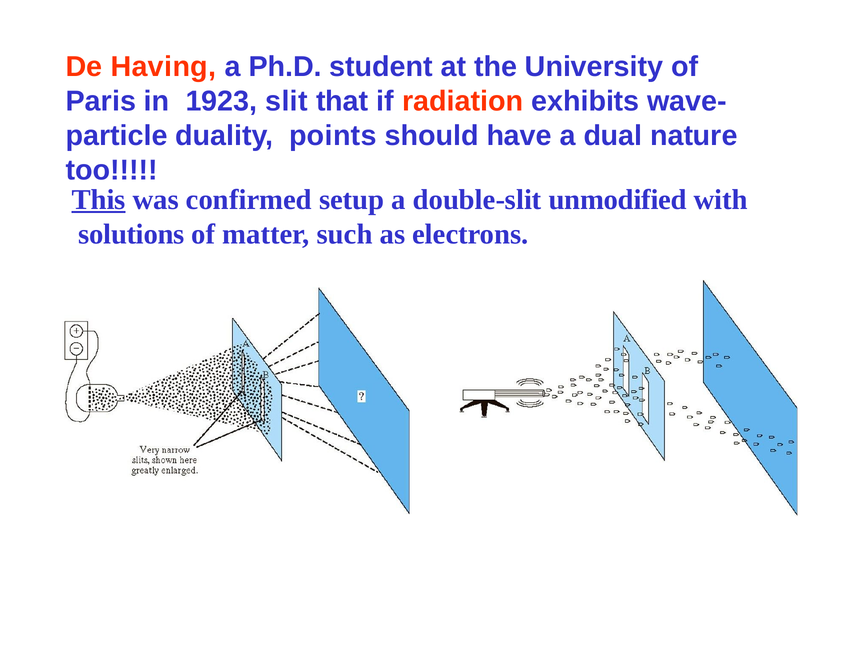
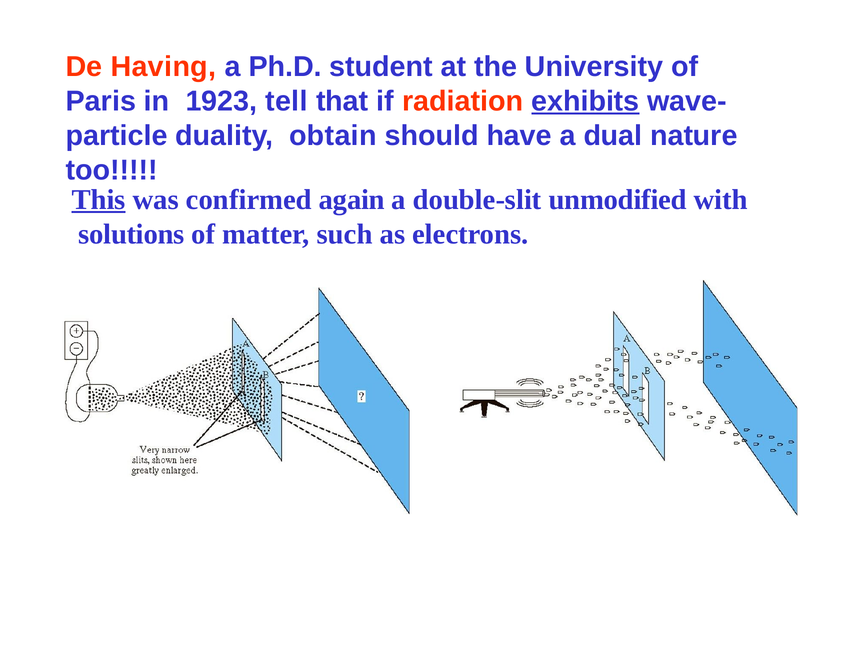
slit: slit -> tell
exhibits underline: none -> present
points: points -> obtain
setup: setup -> again
